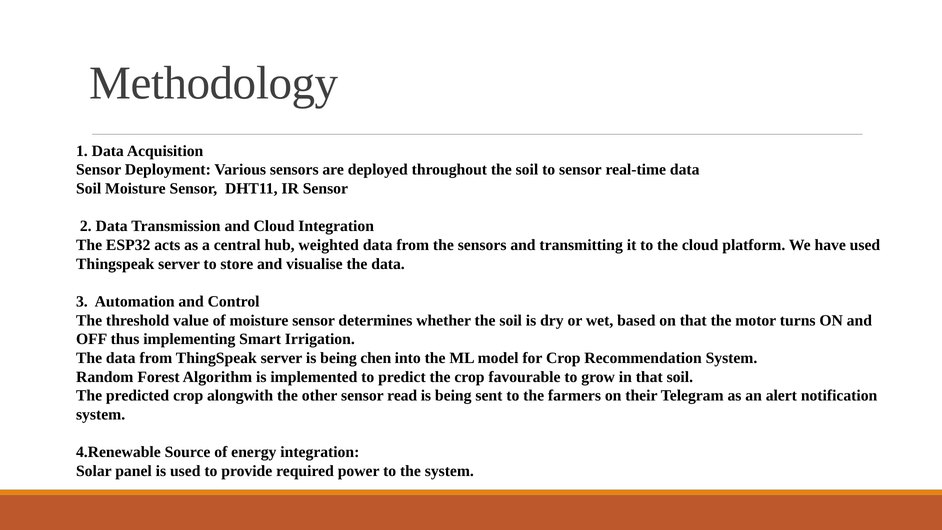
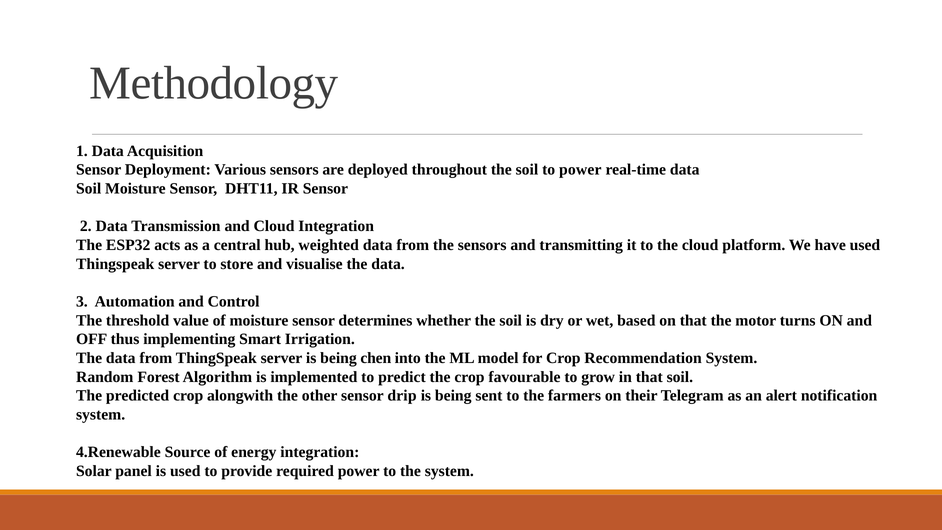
to sensor: sensor -> power
read: read -> drip
